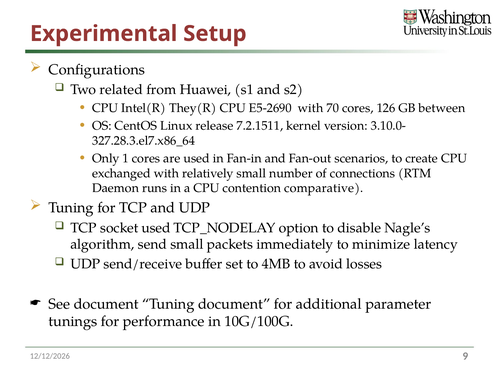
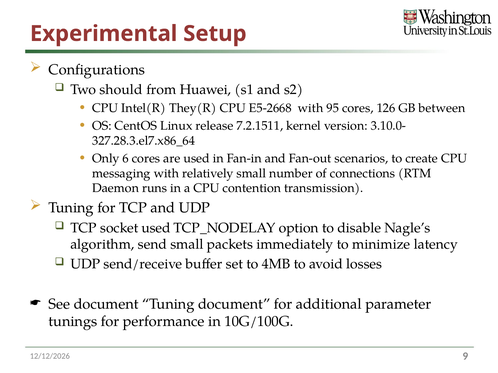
related: related -> should
E5-2690: E5-2690 -> E5-2668
70: 70 -> 95
1: 1 -> 6
exchanged: exchanged -> messaging
comparative: comparative -> transmission
